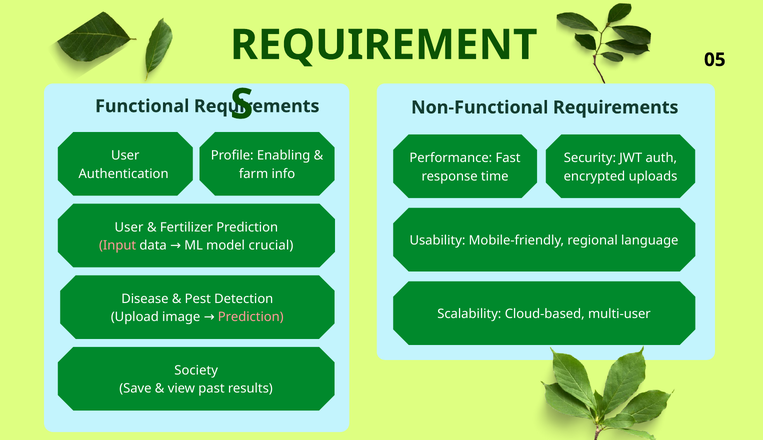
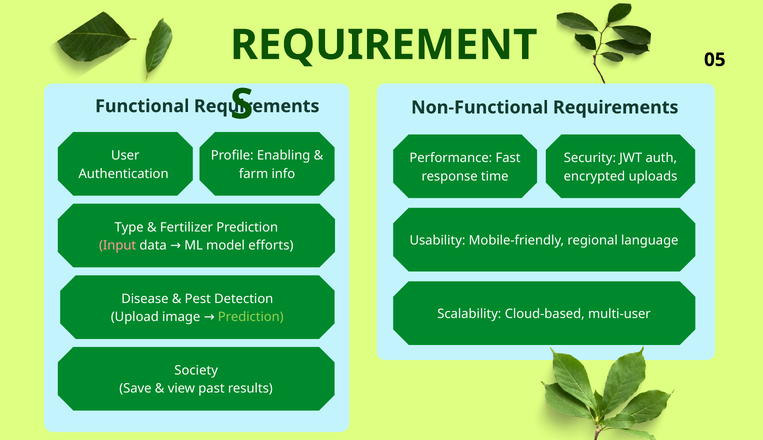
User at (129, 227): User -> Type
crucial: crucial -> efforts
Prediction at (251, 317) colour: pink -> light green
